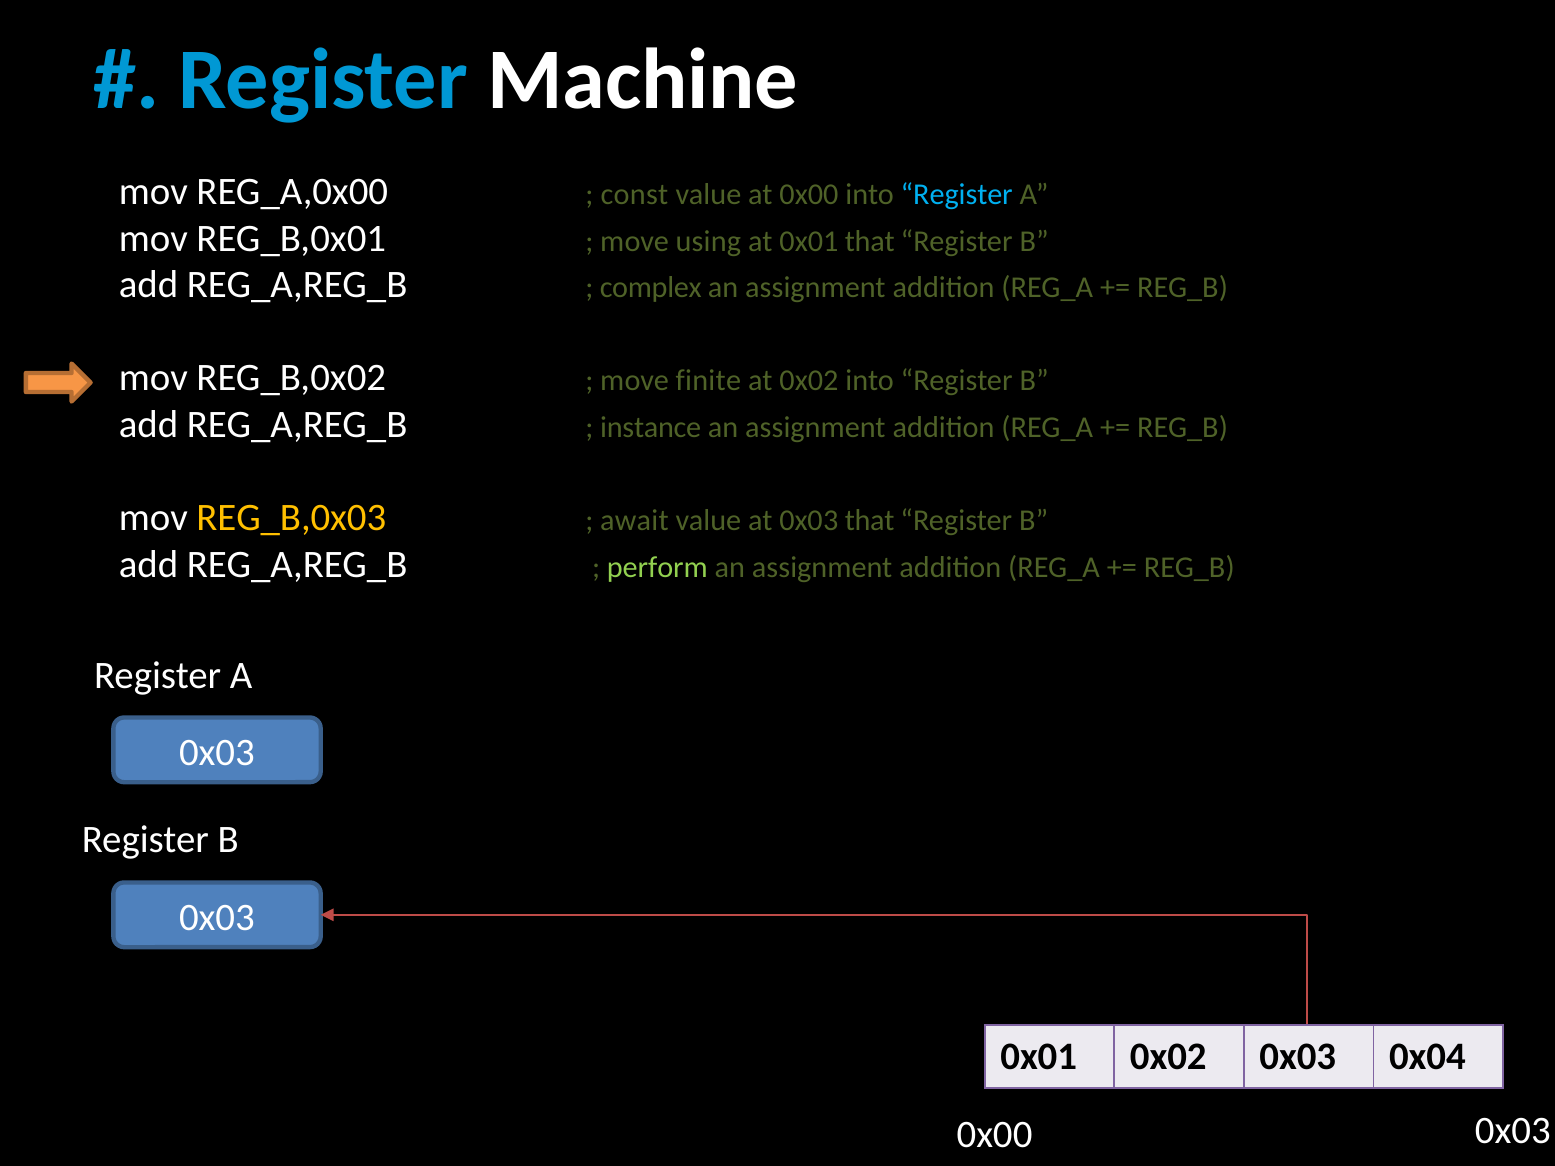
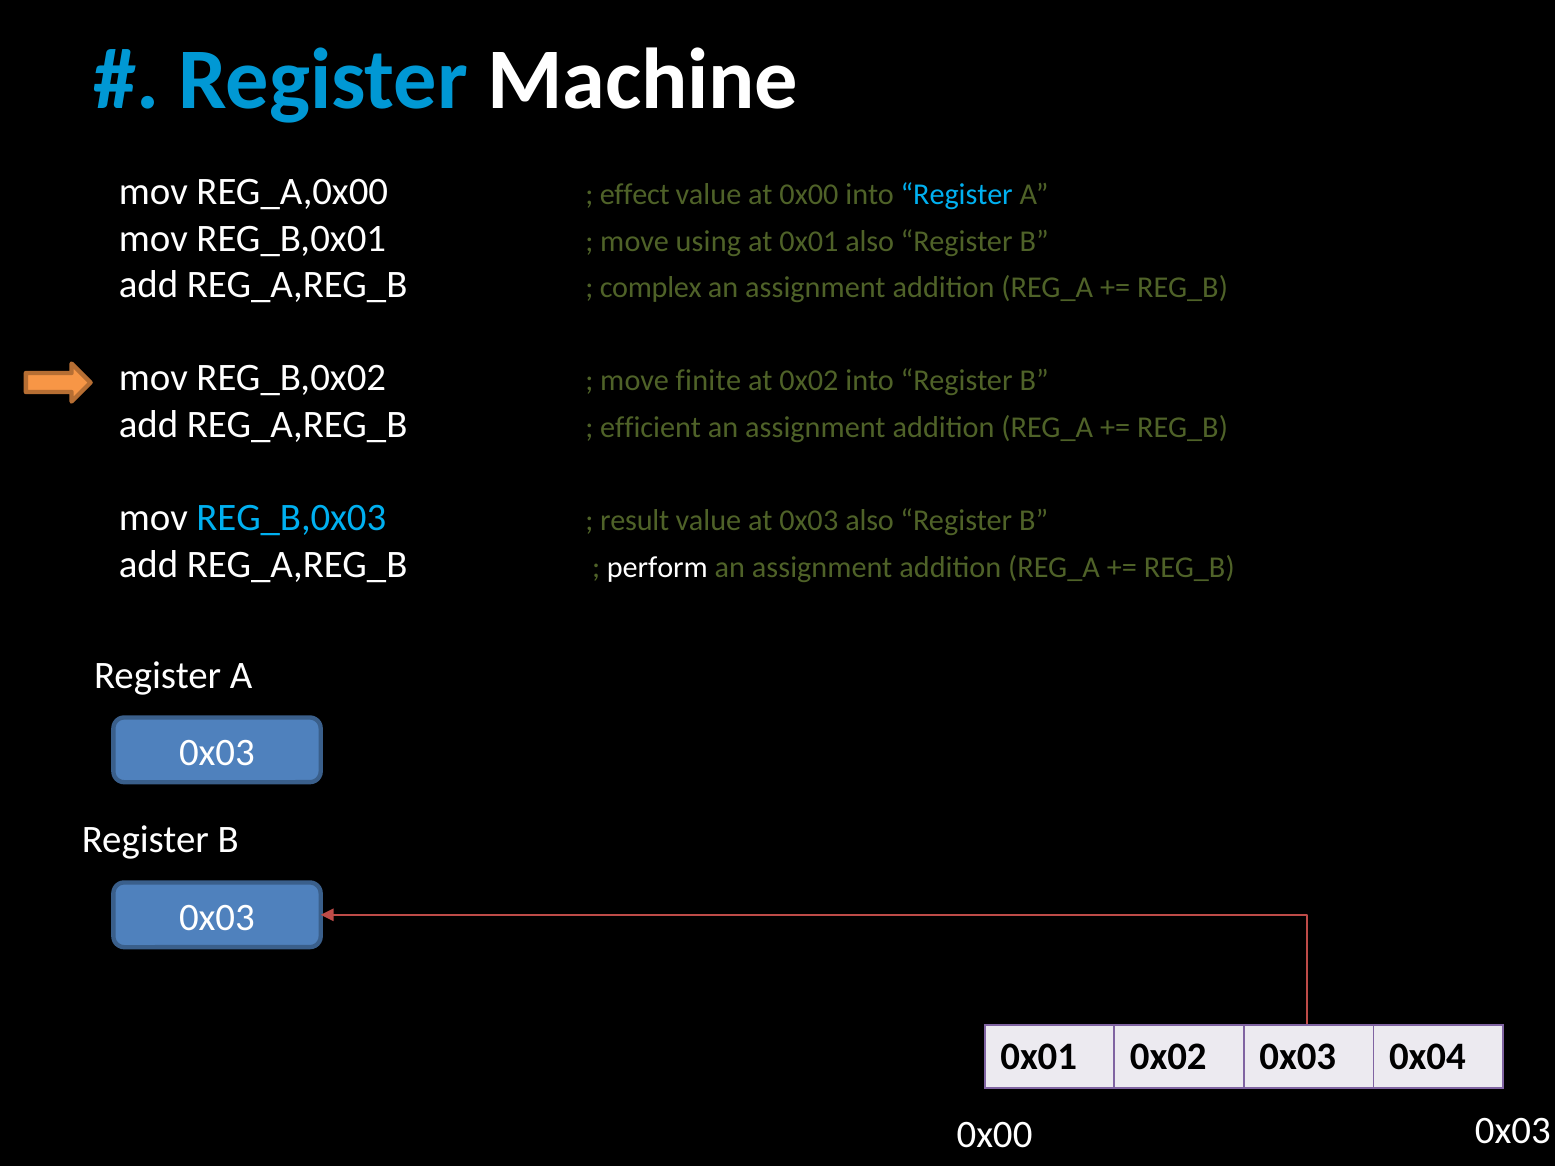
const: const -> effect
0x01 that: that -> also
instance: instance -> efficient
REG_B,0x03 colour: yellow -> light blue
await: await -> result
0x03 that: that -> also
perform colour: light green -> white
